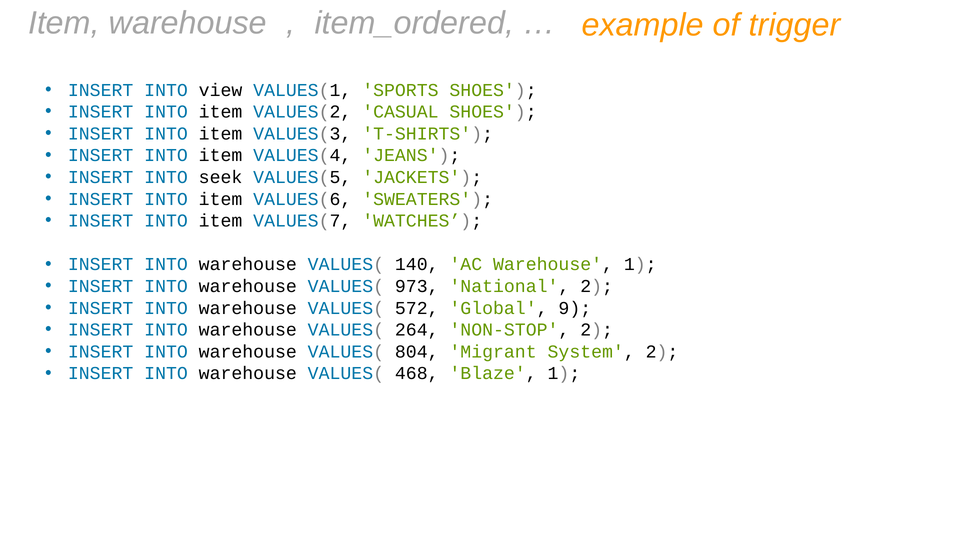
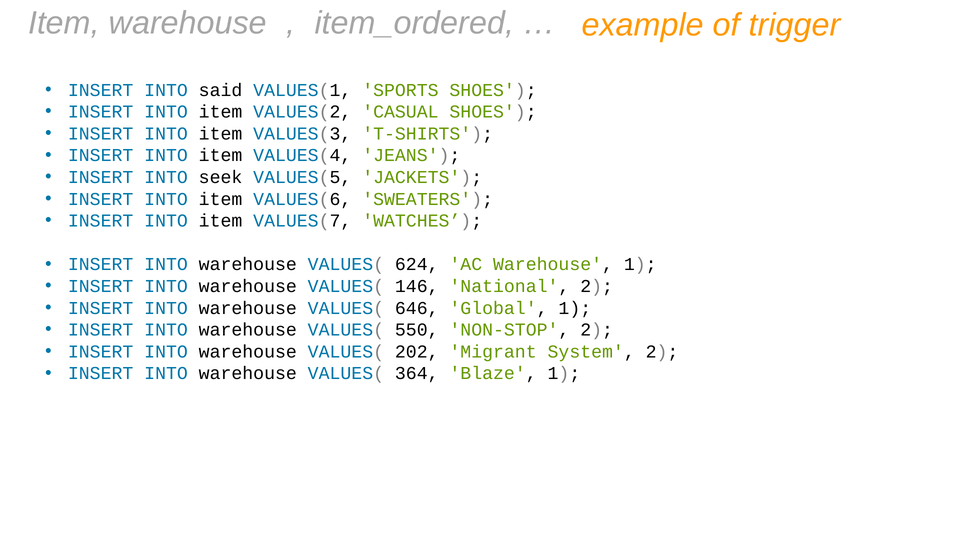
view: view -> said
140: 140 -> 624
973: 973 -> 146
572: 572 -> 646
Global 9: 9 -> 1
264: 264 -> 550
804: 804 -> 202
468: 468 -> 364
